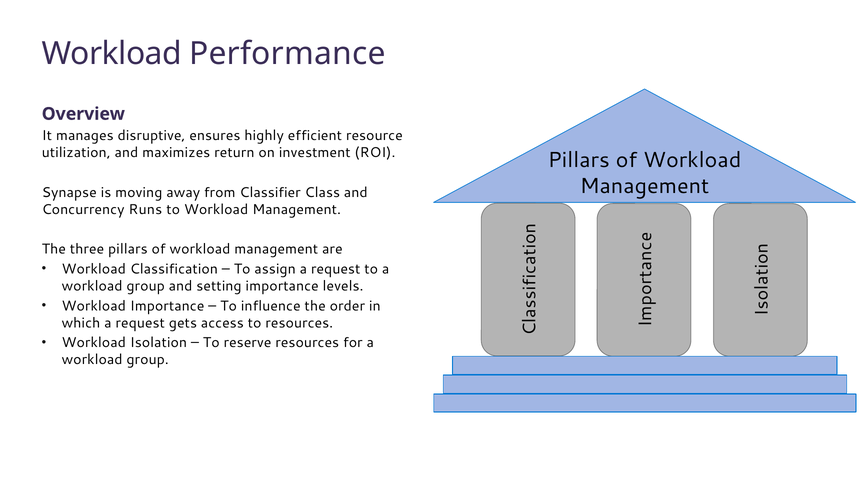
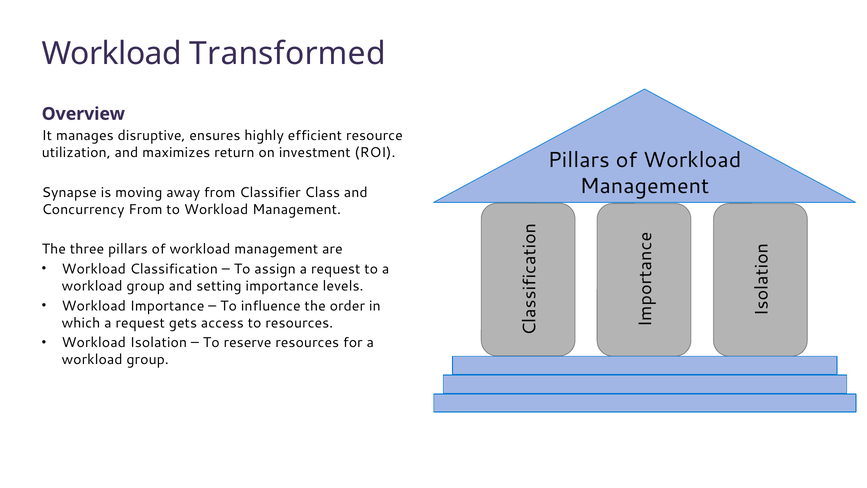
Performance: Performance -> Transformed
Concurrency Runs: Runs -> From
